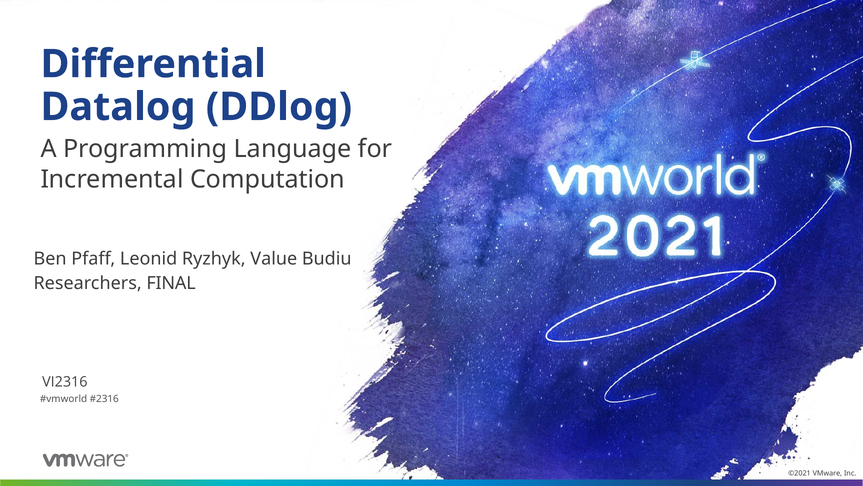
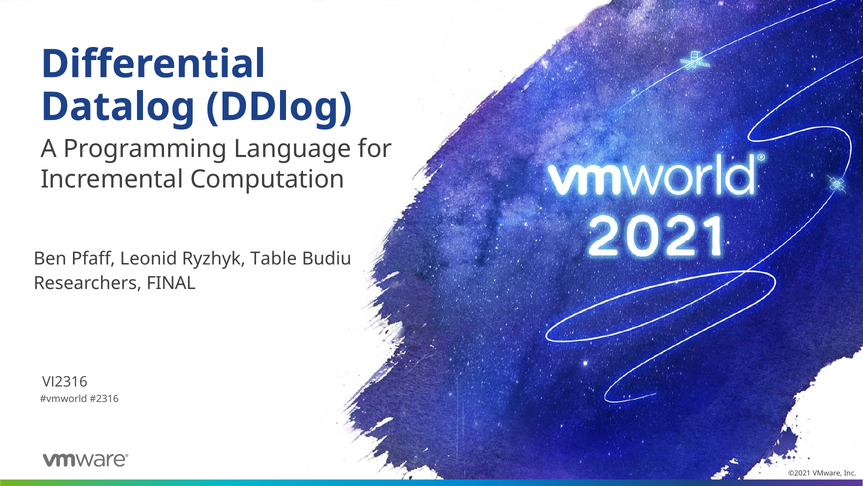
Value: Value -> Table
